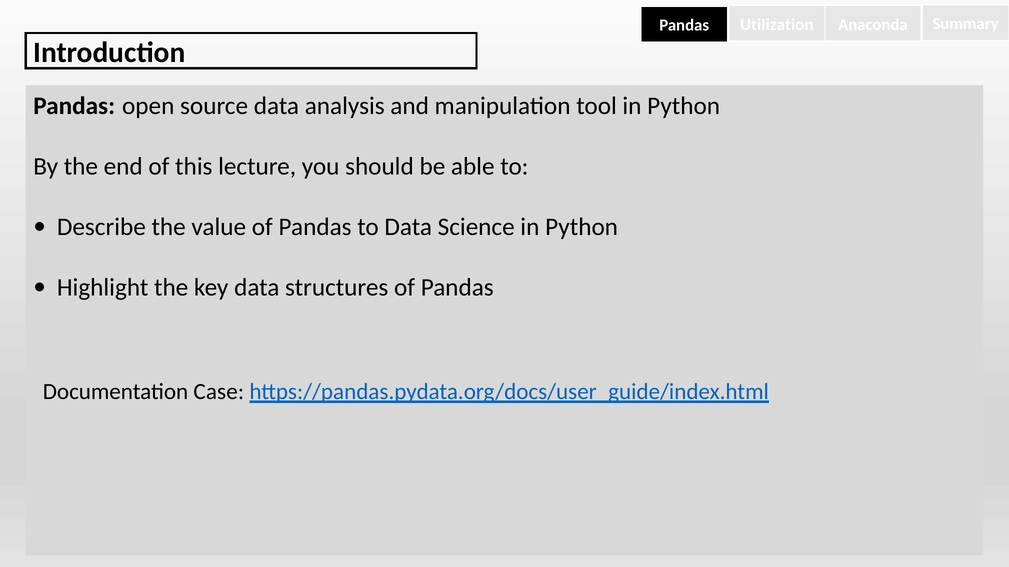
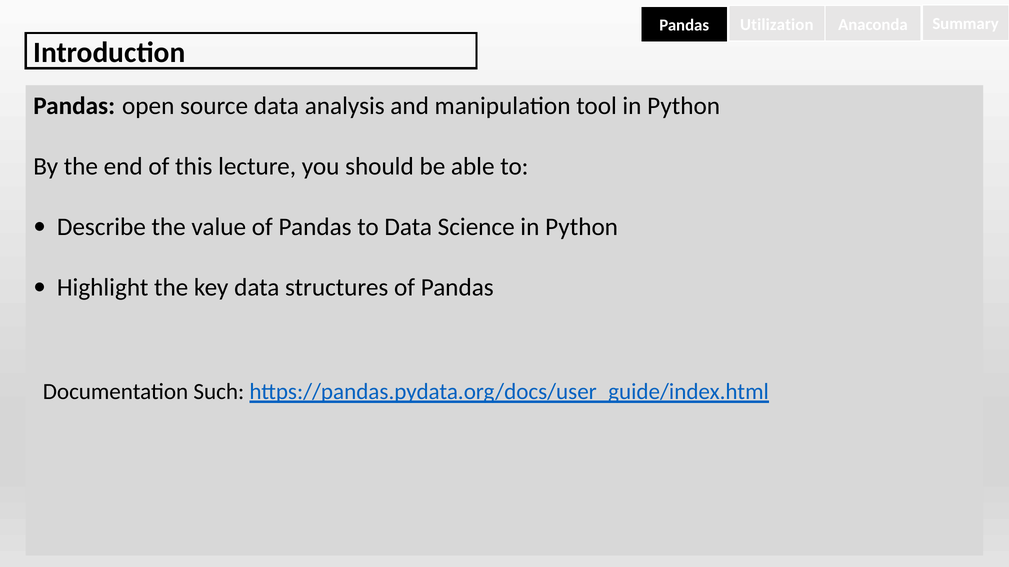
Case: Case -> Such
